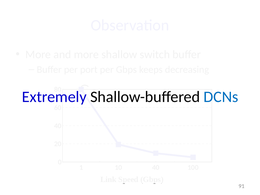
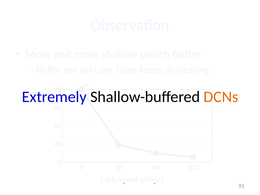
DCNs colour: blue -> orange
